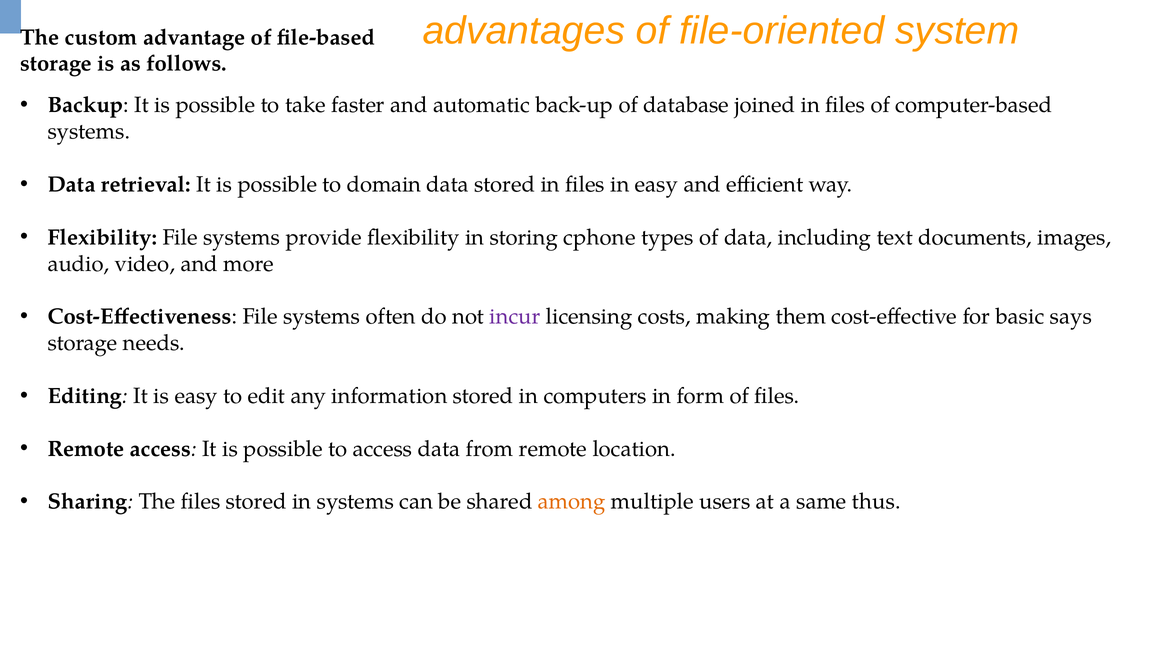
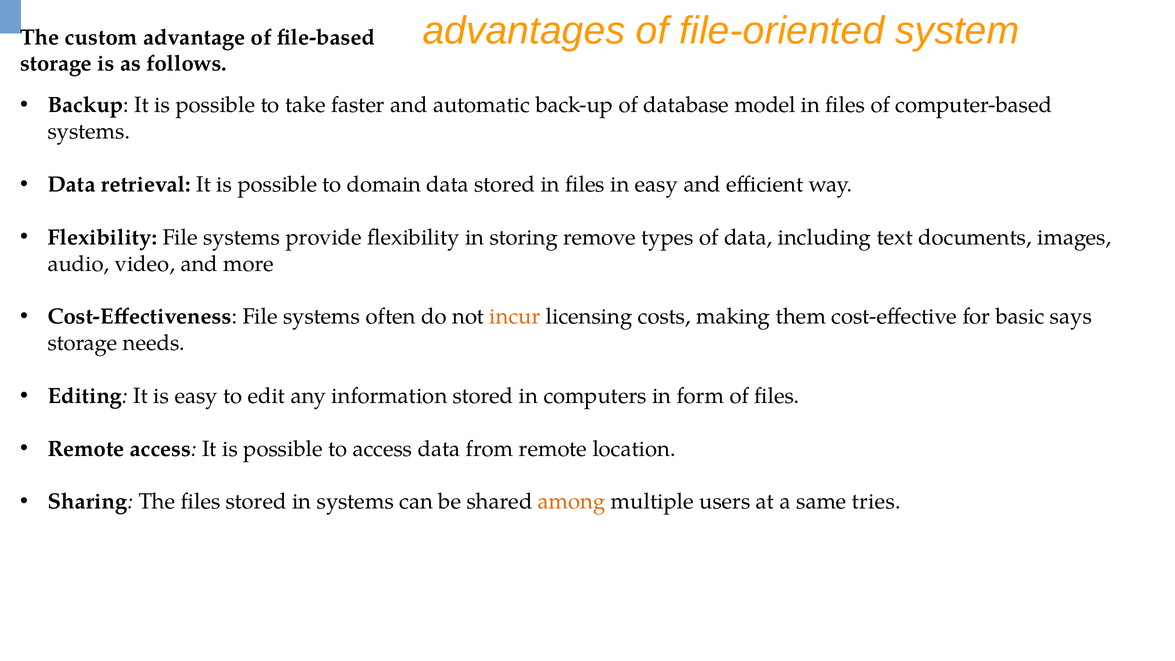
joined: joined -> model
cphone: cphone -> remove
incur colour: purple -> orange
thus: thus -> tries
